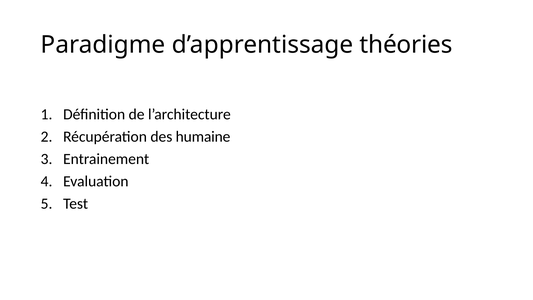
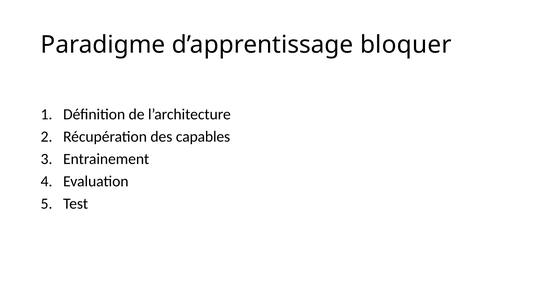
théories: théories -> bloquer
humaine: humaine -> capables
